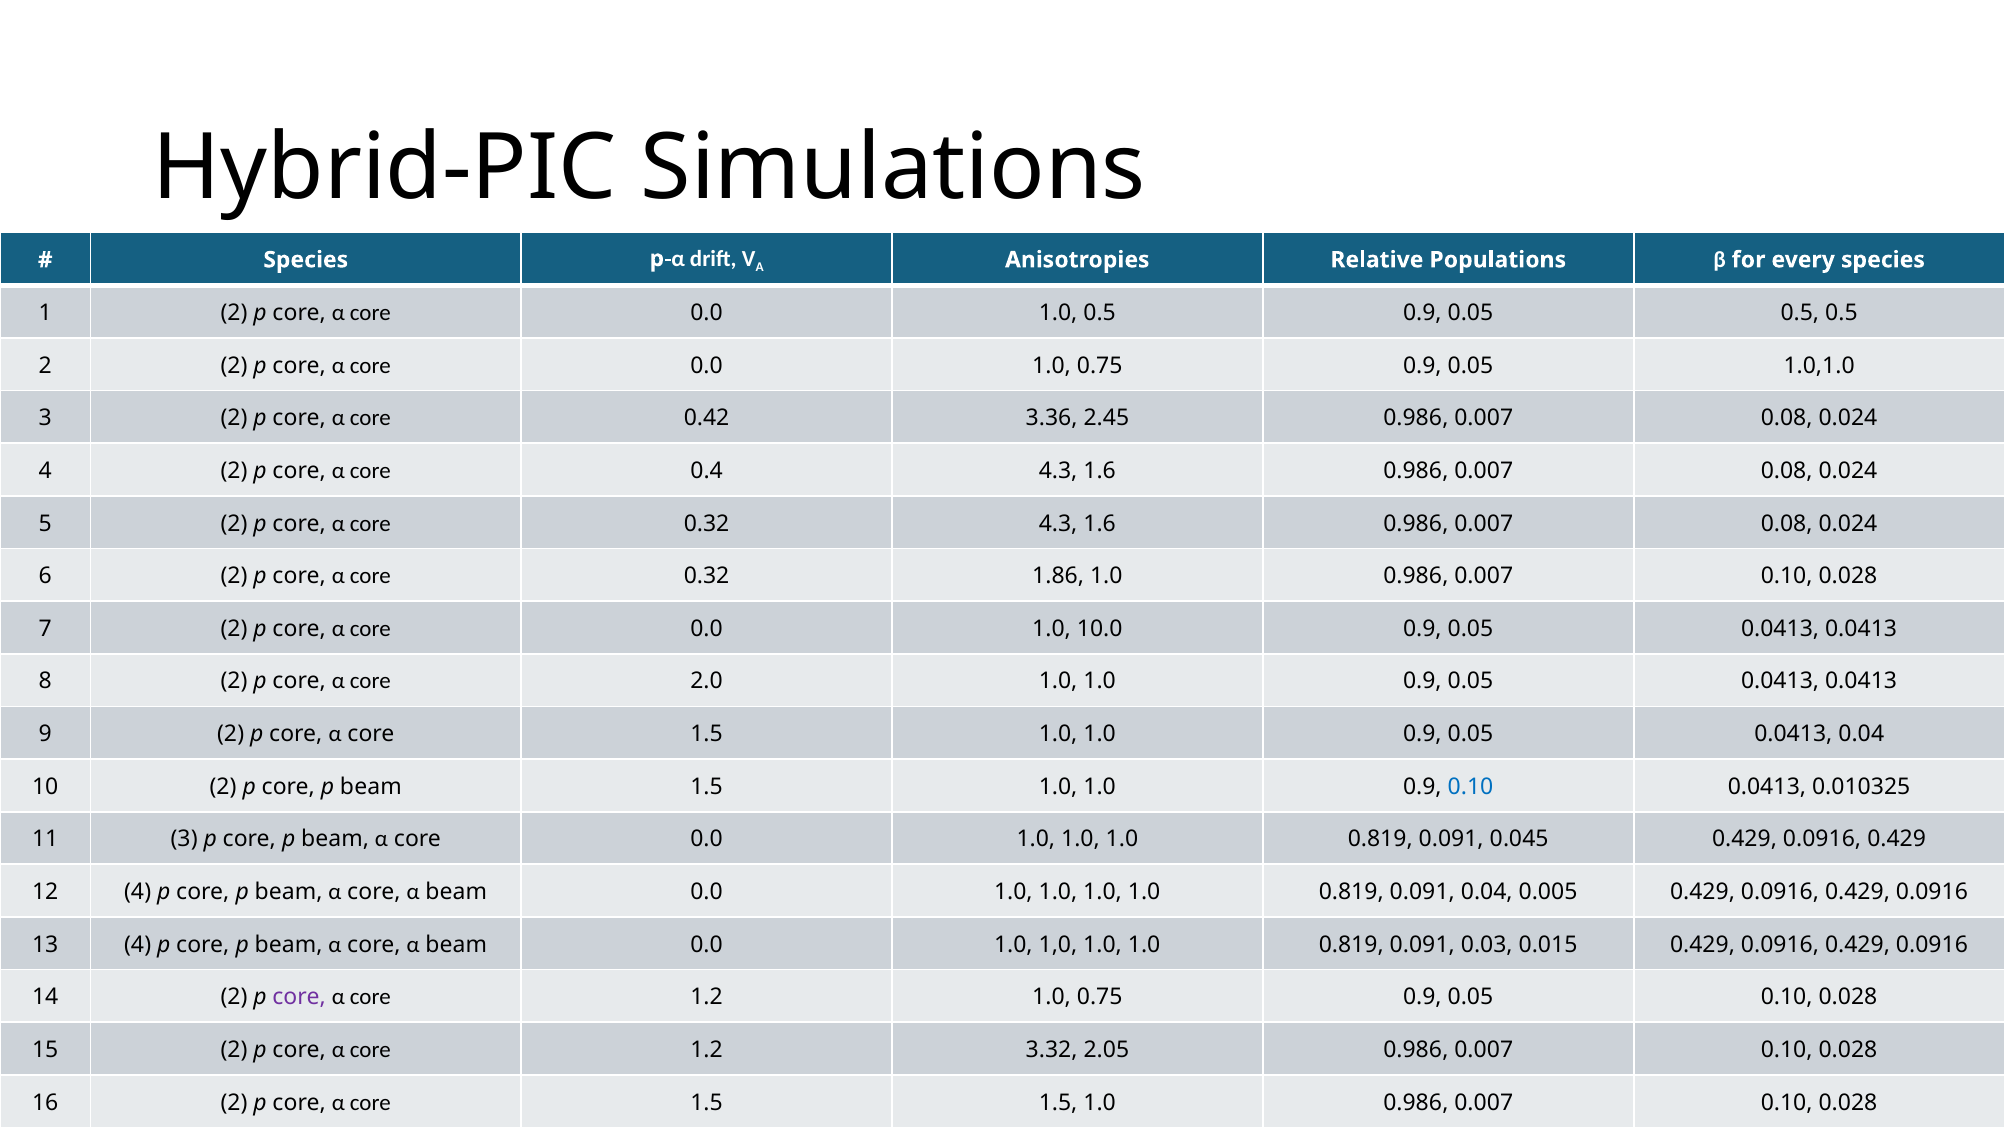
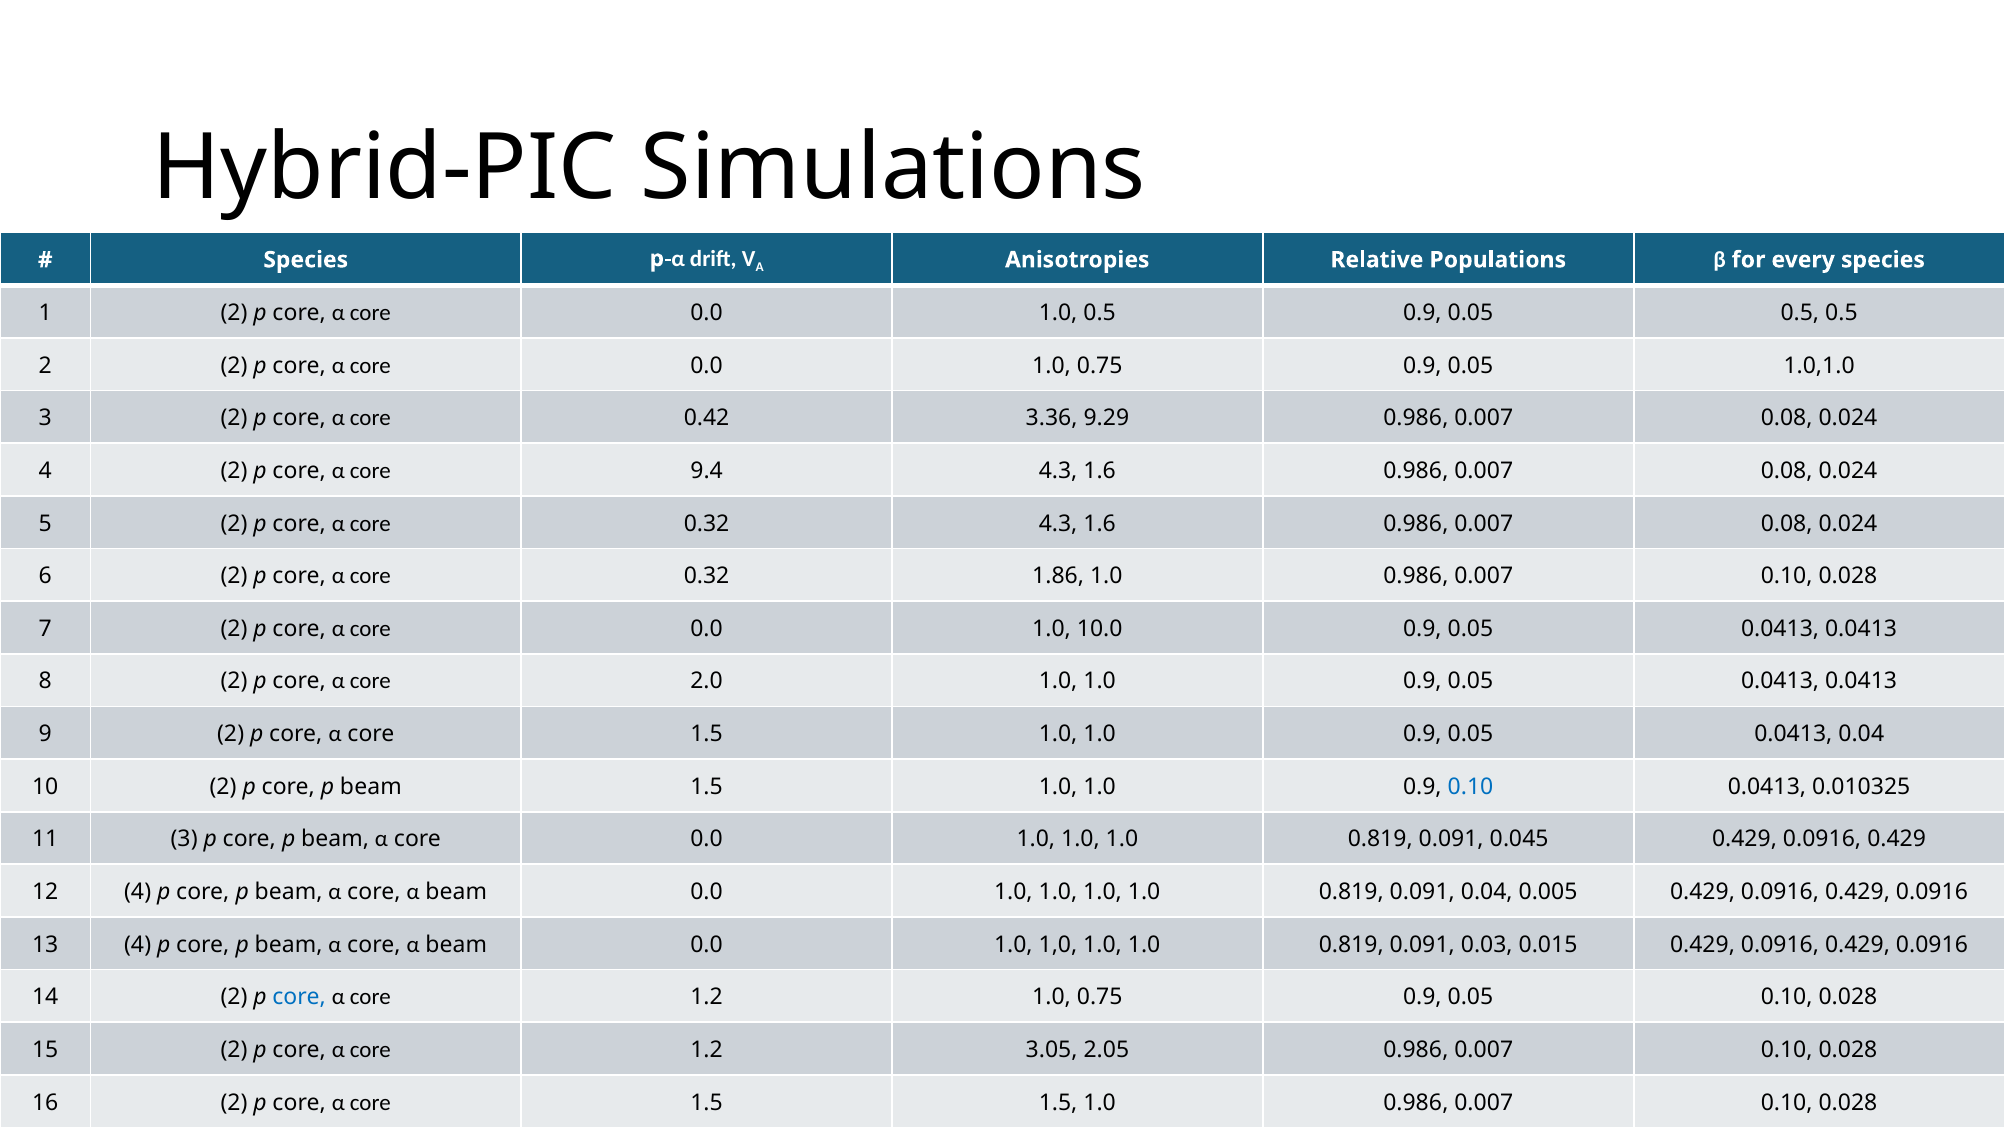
2.45: 2.45 -> 9.29
0.4: 0.4 -> 9.4
core at (299, 997) colour: purple -> blue
3.32: 3.32 -> 3.05
